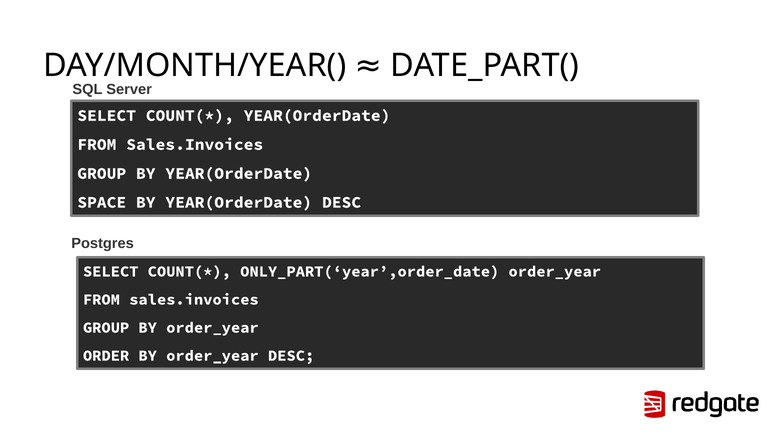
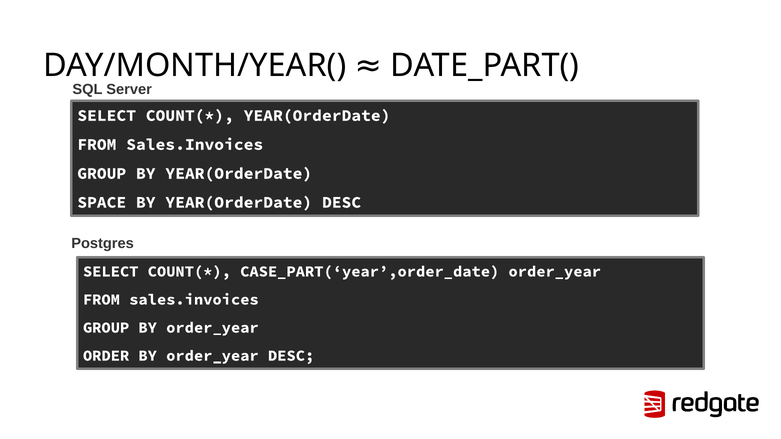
ONLY_PART(‘year’,order_date: ONLY_PART(‘year’,order_date -> CASE_PART(‘year’,order_date
